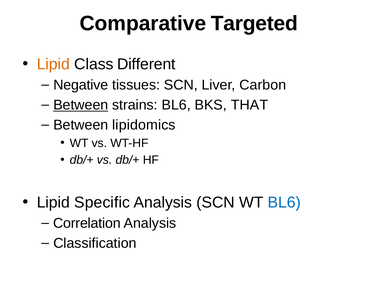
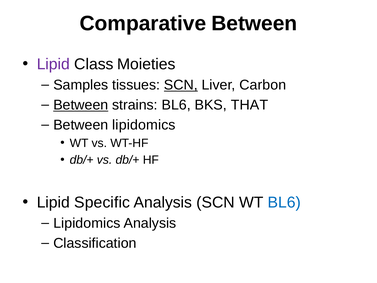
Comparative Targeted: Targeted -> Between
Lipid at (53, 64) colour: orange -> purple
Different: Different -> Moieties
Negative: Negative -> Samples
SCN at (181, 85) underline: none -> present
Correlation at (87, 223): Correlation -> Lipidomics
